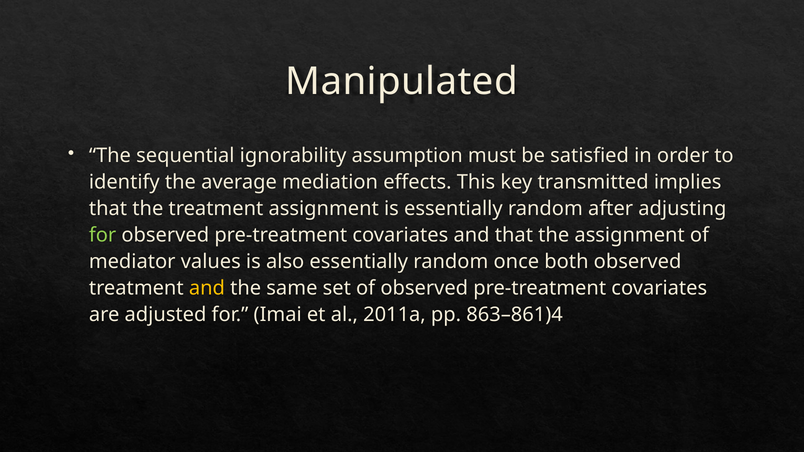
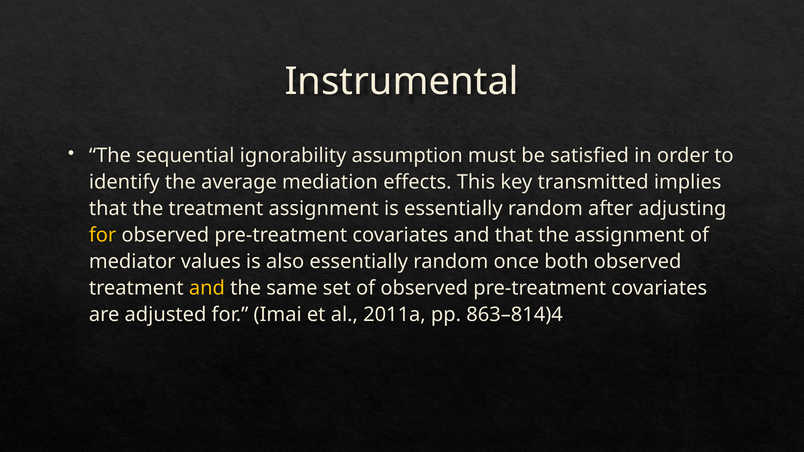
Manipulated: Manipulated -> Instrumental
for at (103, 235) colour: light green -> yellow
863–861)4: 863–861)4 -> 863–814)4
